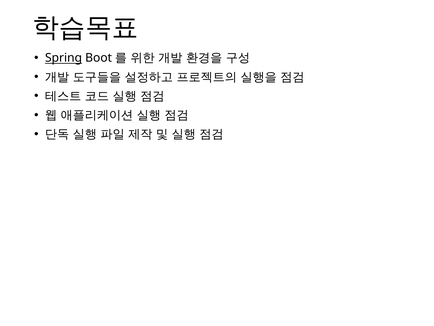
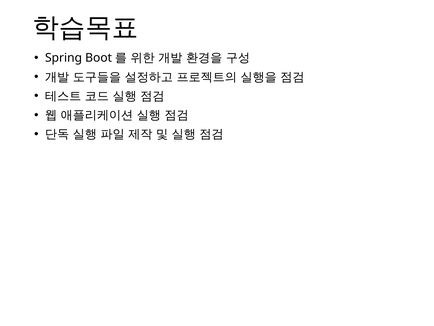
Spring underline: present -> none
